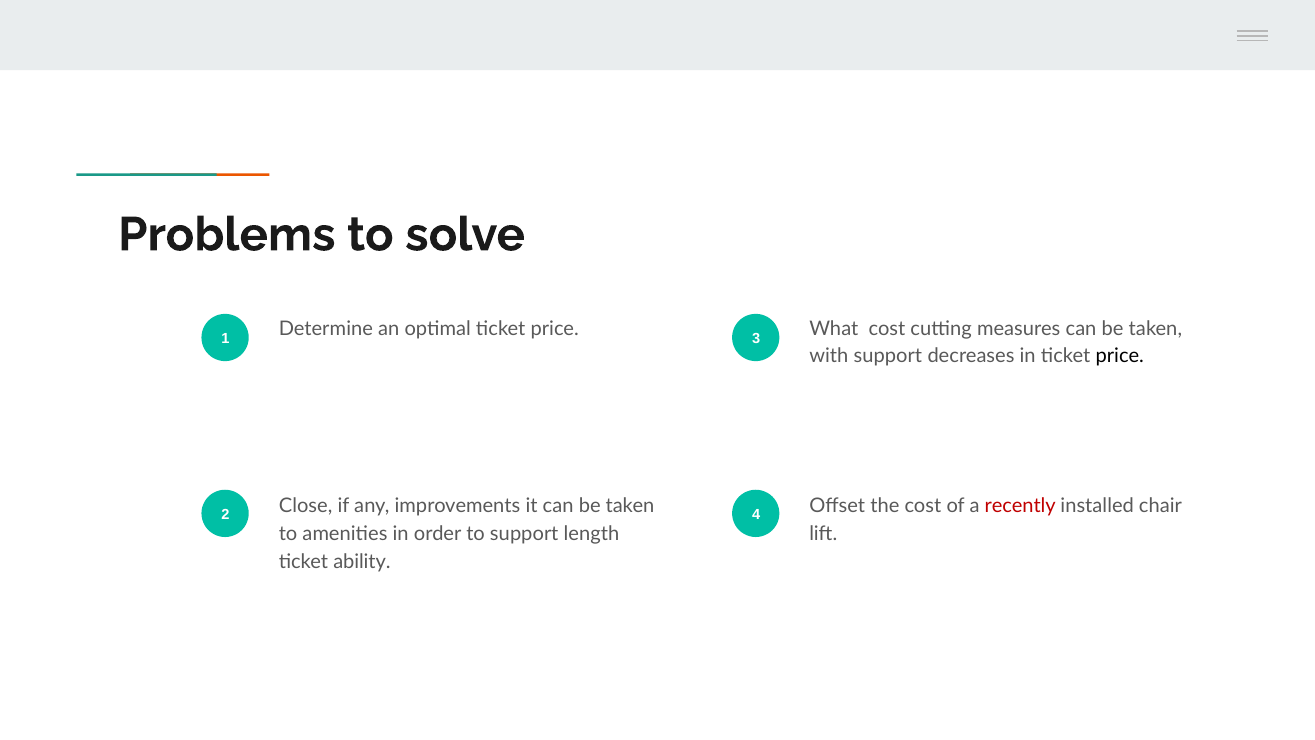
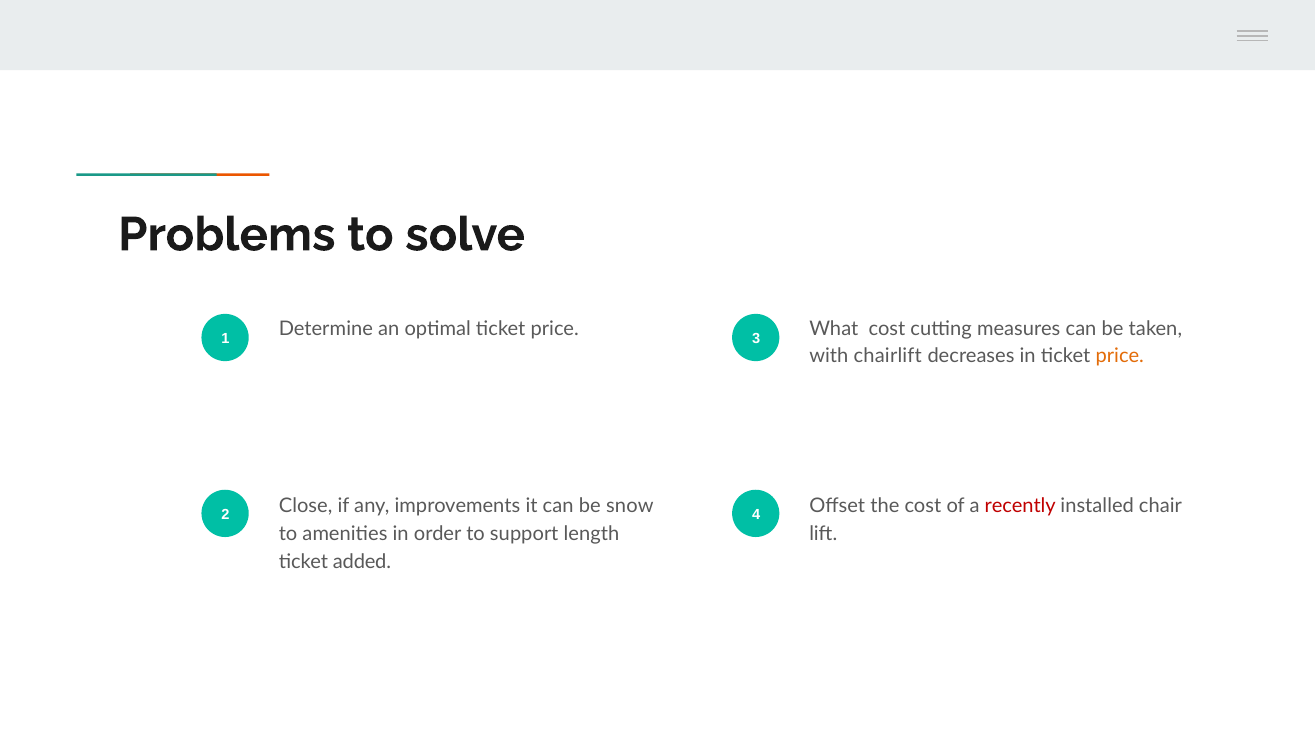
with support: support -> chairlift
price at (1120, 356) colour: black -> orange
it can be taken: taken -> snow
ability: ability -> added
